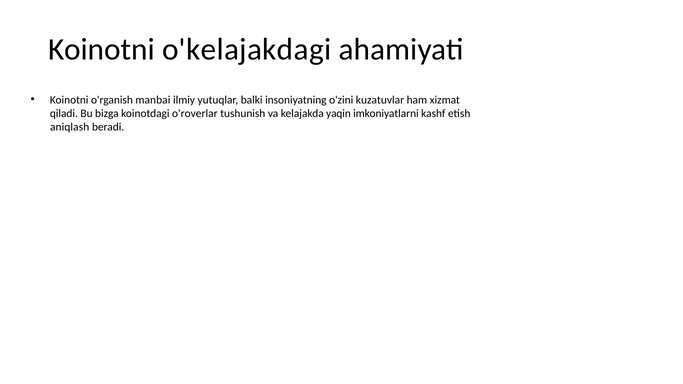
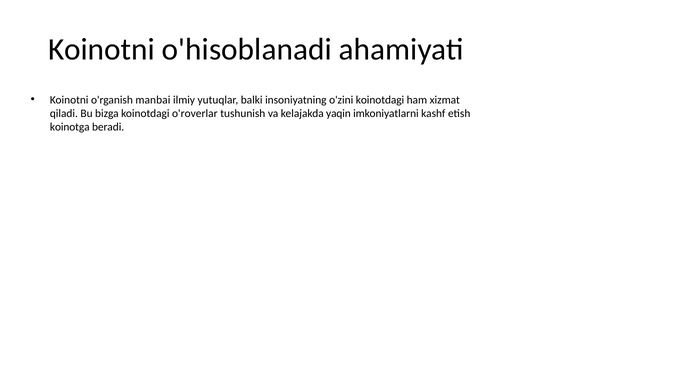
o'kelajakdagi: o'kelajakdagi -> o'hisoblanadi
o'zini kuzatuvlar: kuzatuvlar -> koinotdagi
aniqlash: aniqlash -> koinotga
